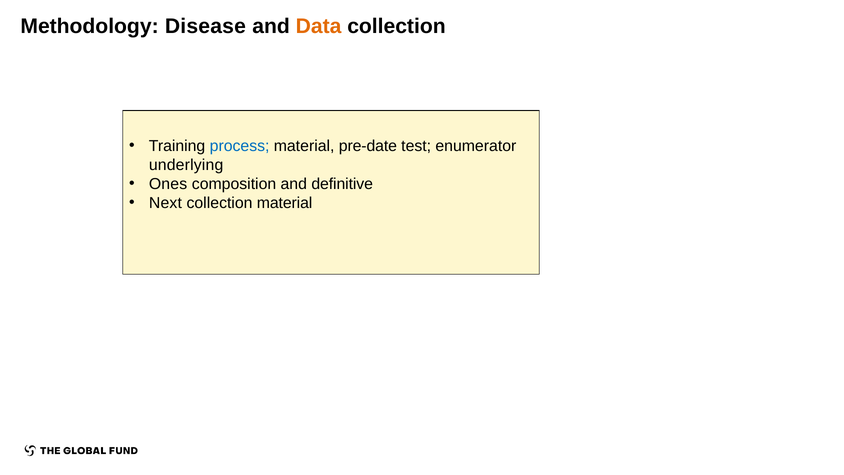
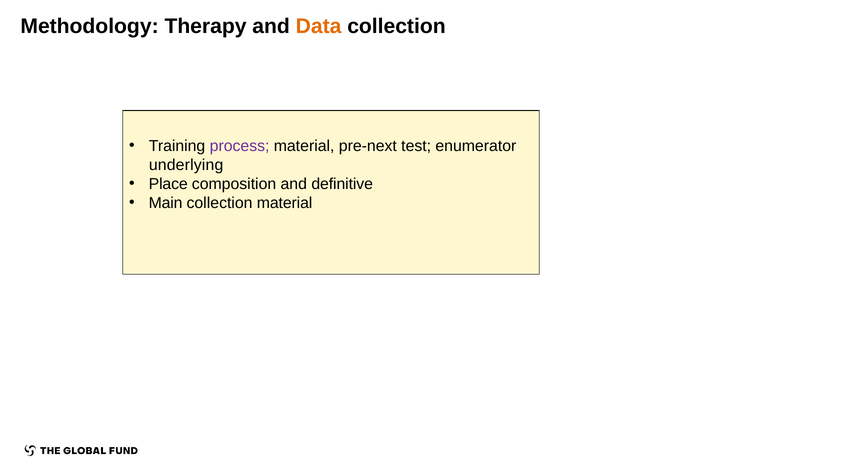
Disease: Disease -> Therapy
process colour: blue -> purple
pre-date: pre-date -> pre-next
Ones: Ones -> Place
Next: Next -> Main
